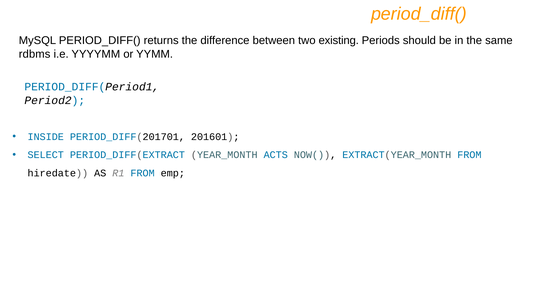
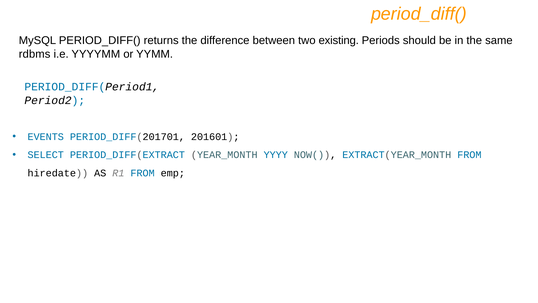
INSIDE: INSIDE -> EVENTS
ACTS: ACTS -> YYYY
